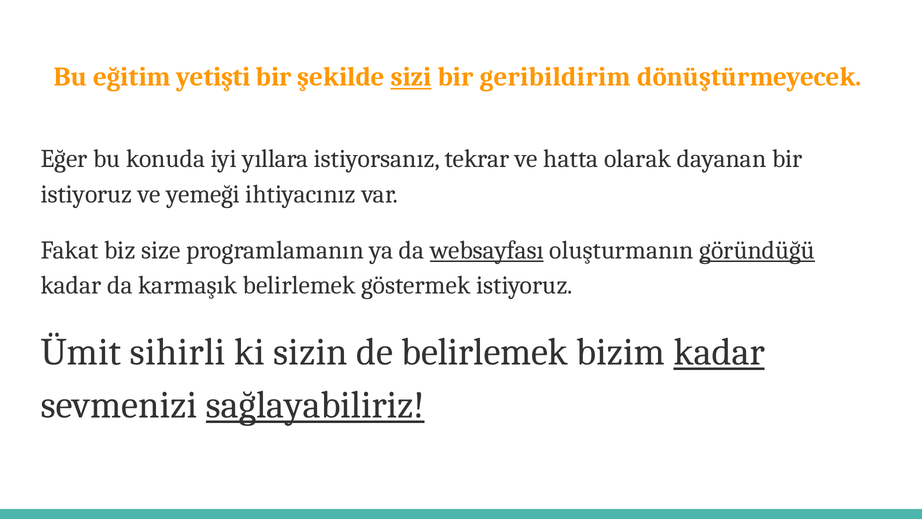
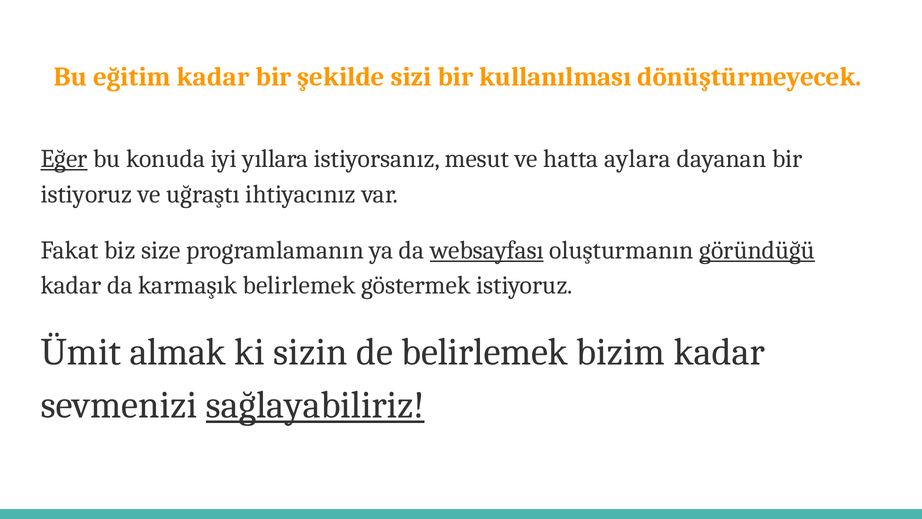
eğitim yetişti: yetişti -> kadar
sizi underline: present -> none
geribildirim: geribildirim -> kullanılması
Eğer underline: none -> present
tekrar: tekrar -> mesut
olarak: olarak -> aylara
yemeği: yemeği -> uğraştı
sihirli: sihirli -> almak
kadar at (719, 352) underline: present -> none
